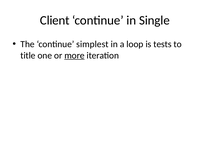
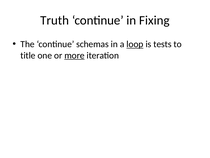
Client: Client -> Truth
Single: Single -> Fixing
simplest: simplest -> schemas
loop underline: none -> present
